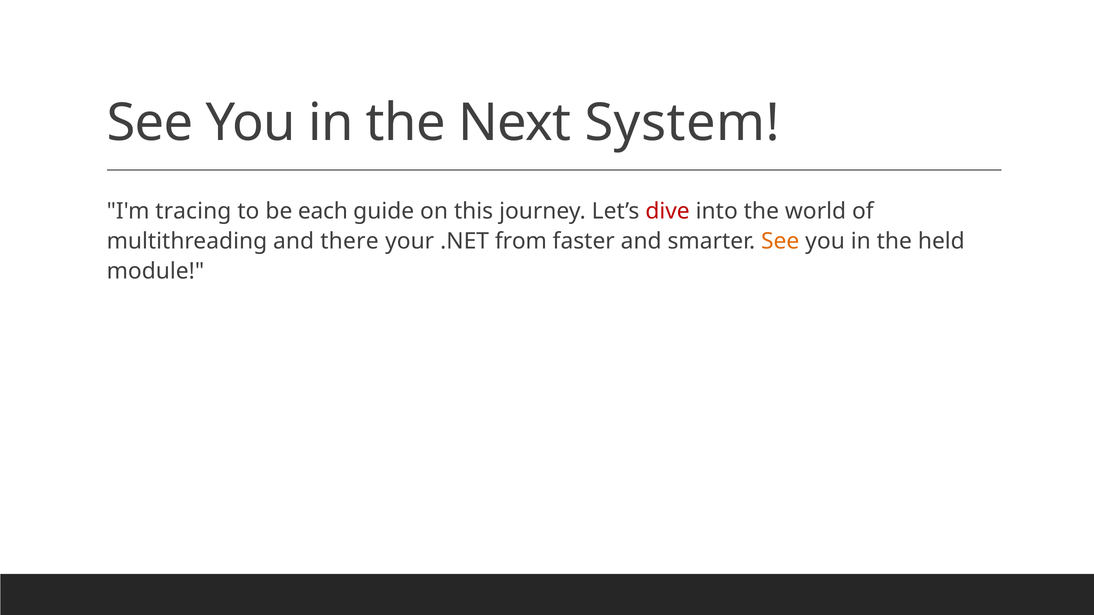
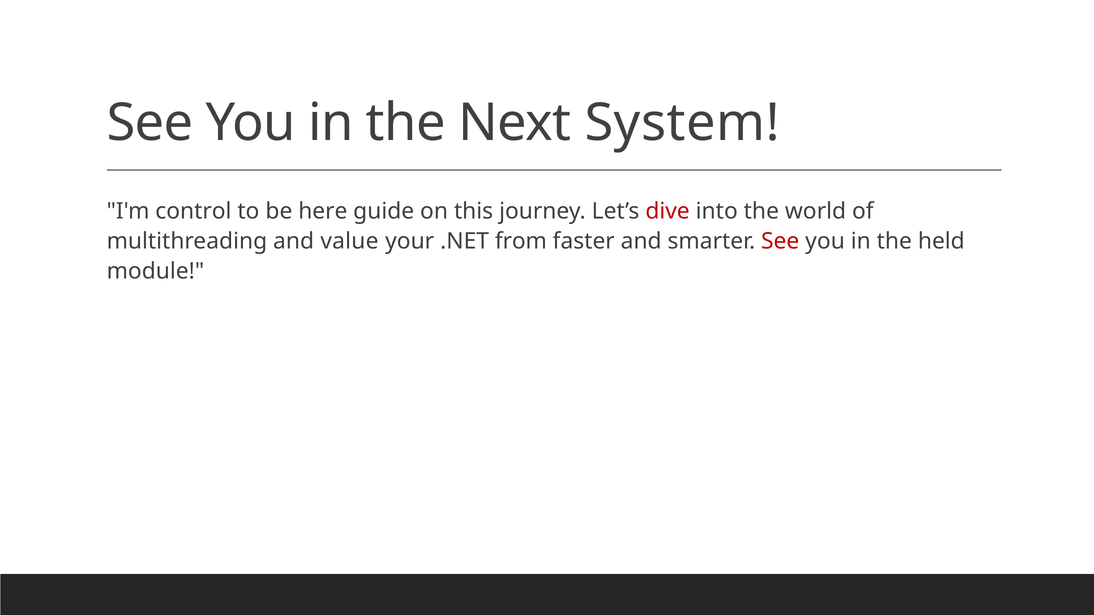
tracing: tracing -> control
each: each -> here
there: there -> value
See at (780, 241) colour: orange -> red
